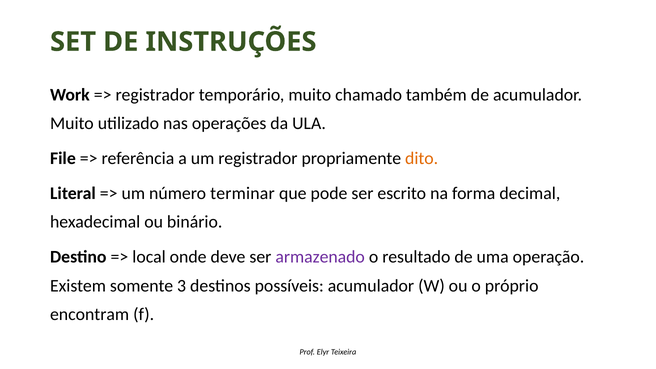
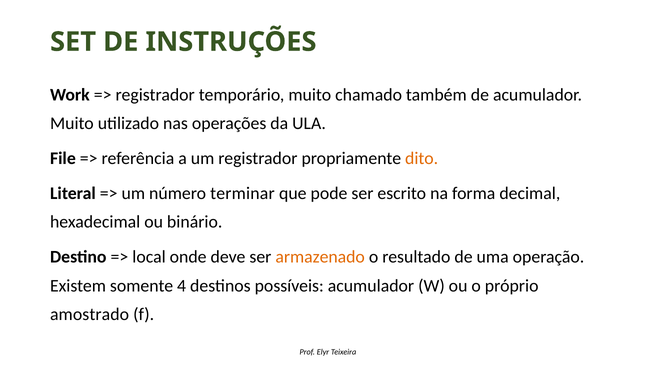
armazenado colour: purple -> orange
3: 3 -> 4
encontram: encontram -> amostrado
